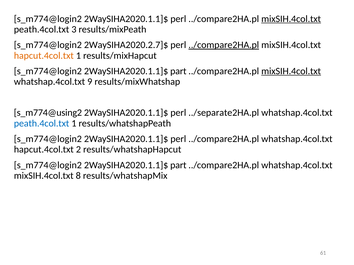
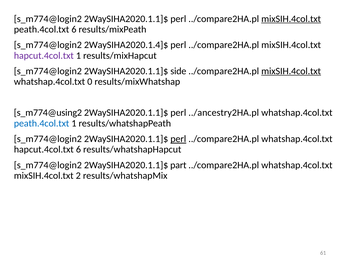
peath.4col.txt 3: 3 -> 6
2WaySIHA2020.2.7]$: 2WaySIHA2020.2.7]$ -> 2WaySIHA2020.1.4]$
../compare2HA.pl at (224, 45) underline: present -> none
hapcut.4col.txt at (44, 56) colour: orange -> purple
part at (178, 71): part -> side
9: 9 -> 0
../separate2HA.pl: ../separate2HA.pl -> ../ancestry2HA.pl
perl at (178, 139) underline: none -> present
hapcut.4col.txt 2: 2 -> 6
8: 8 -> 2
